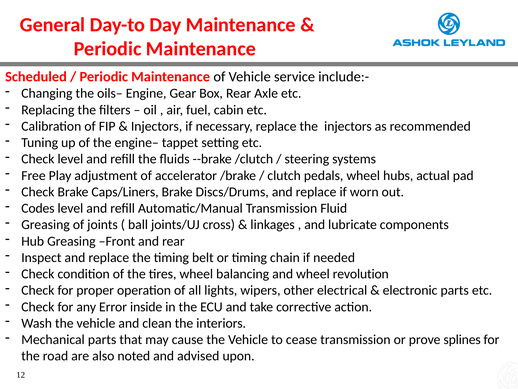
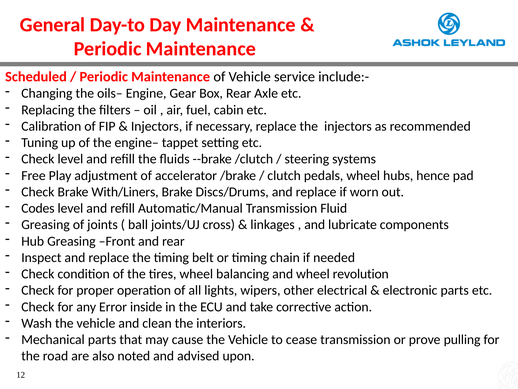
actual: actual -> hence
Caps/Liners: Caps/Liners -> With/Liners
splines: splines -> pulling
